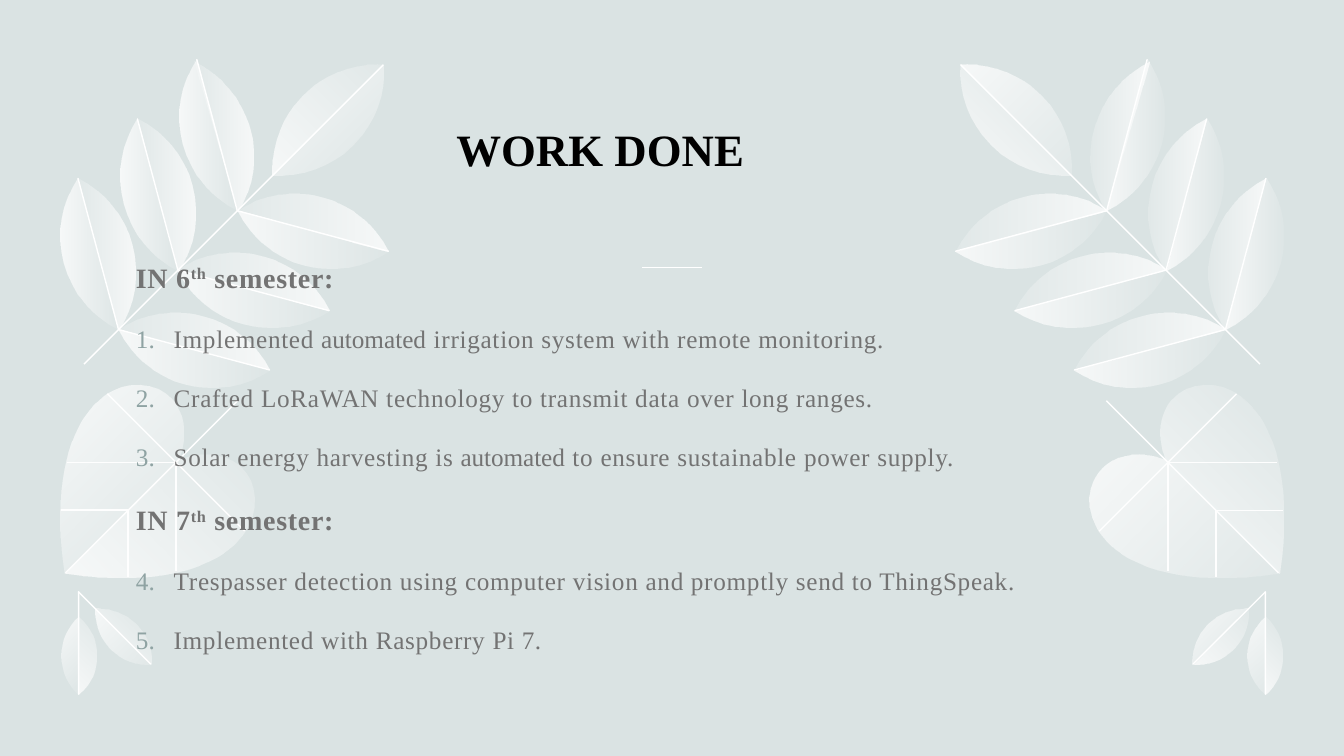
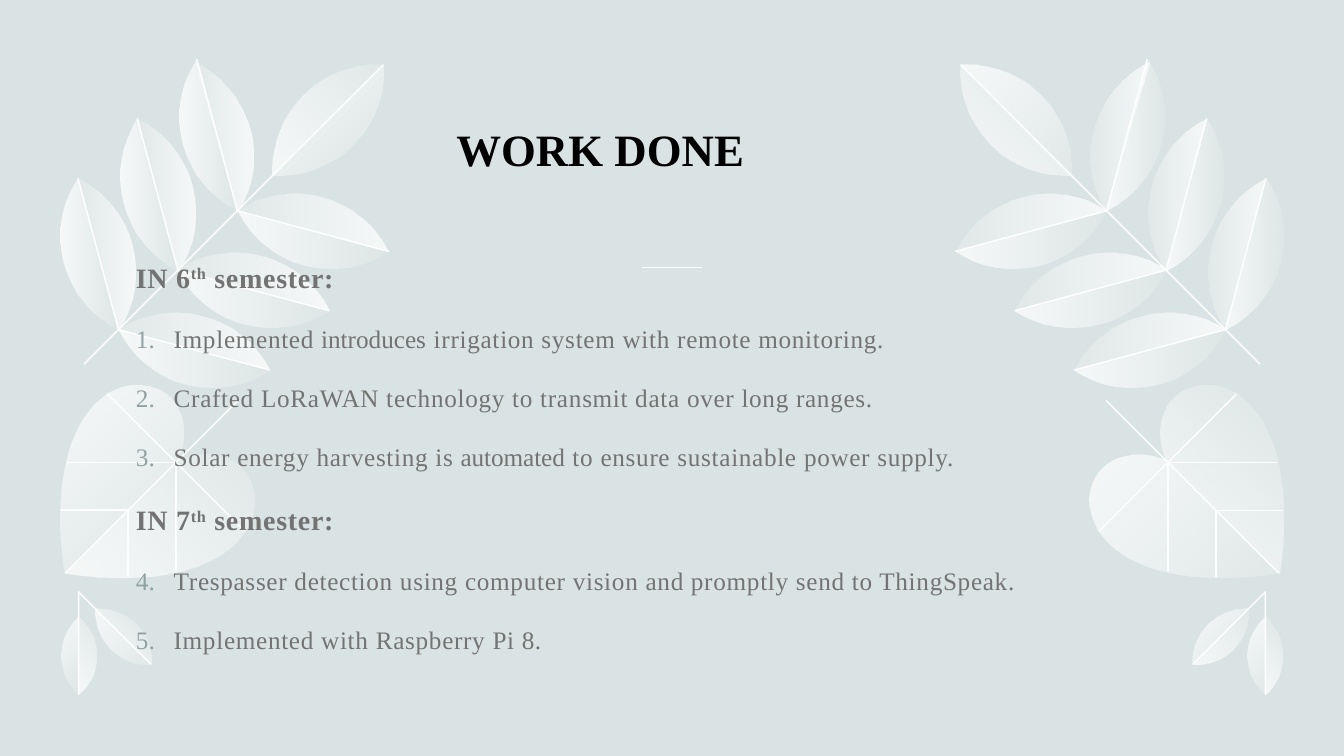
Implemented automated: automated -> introduces
7: 7 -> 8
